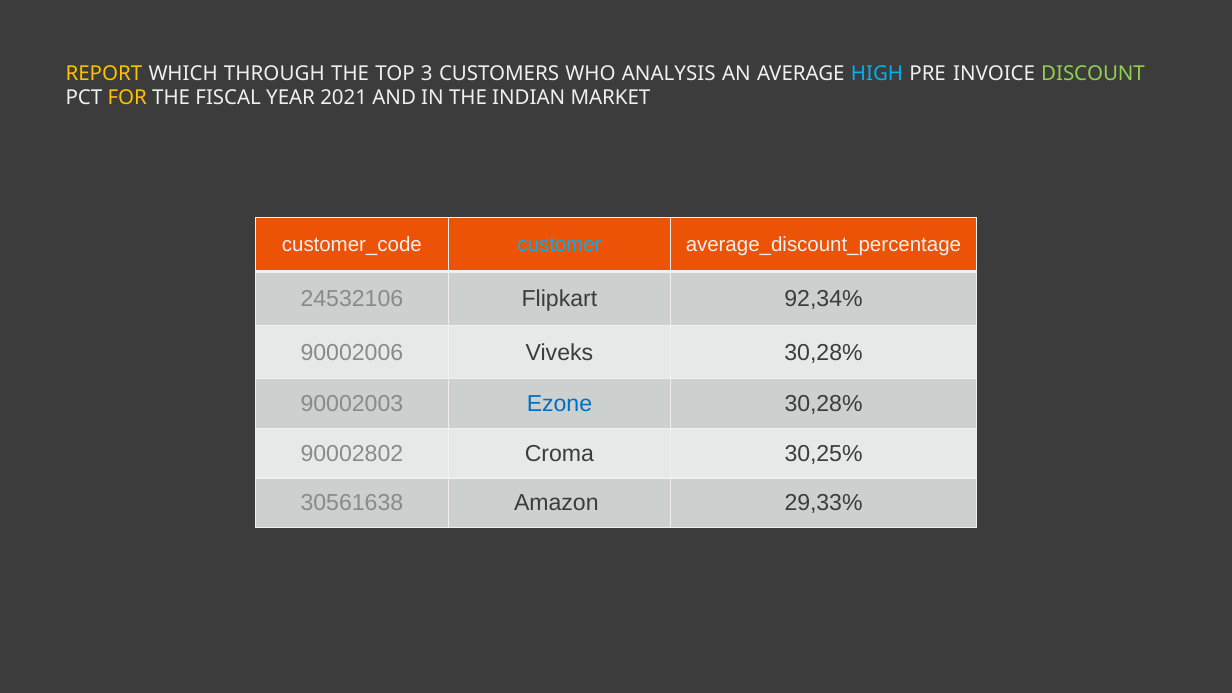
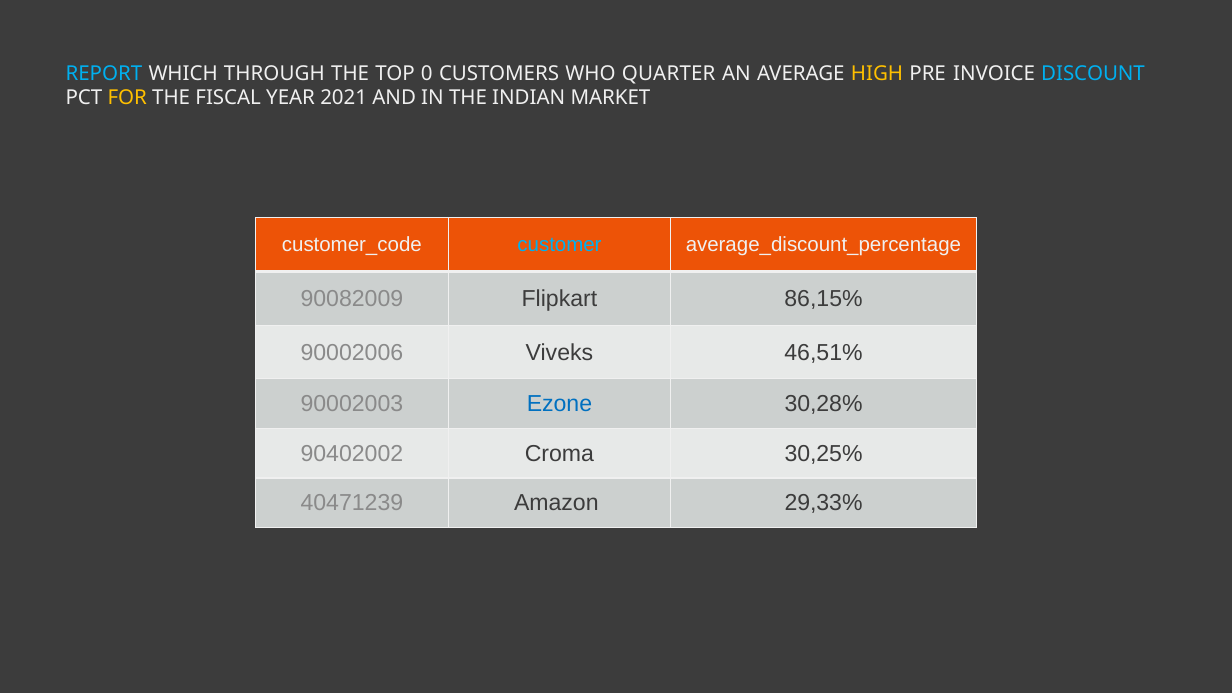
REPORT colour: yellow -> light blue
3: 3 -> 0
ANALYSIS: ANALYSIS -> QUARTER
HIGH colour: light blue -> yellow
DISCOUNT colour: light green -> light blue
24532106: 24532106 -> 90082009
92,34%: 92,34% -> 86,15%
Viveks 30,28%: 30,28% -> 46,51%
90002802: 90002802 -> 90402002
30561638: 30561638 -> 40471239
